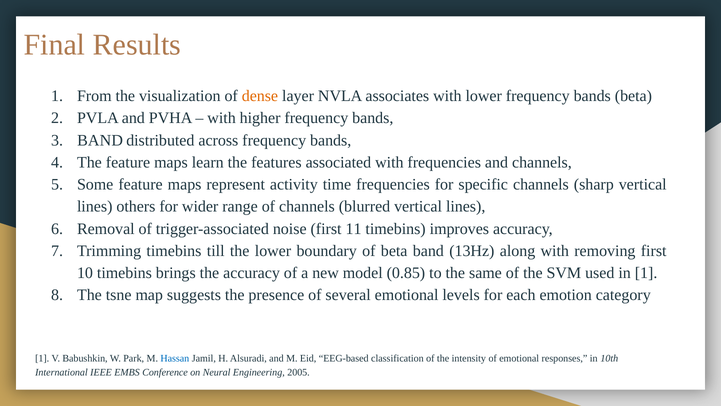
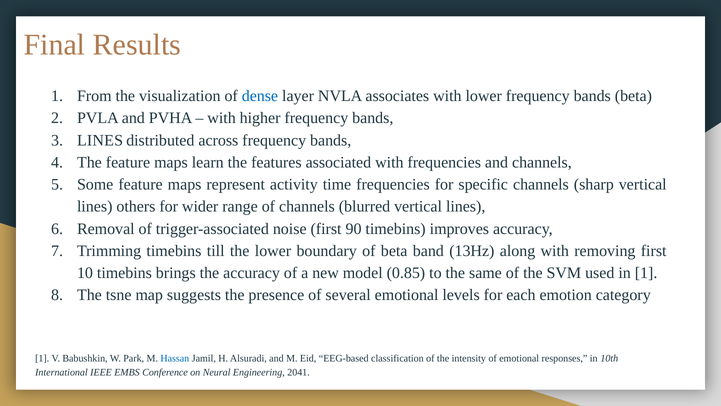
dense colour: orange -> blue
BAND at (100, 140): BAND -> LINES
11: 11 -> 90
2005: 2005 -> 2041
